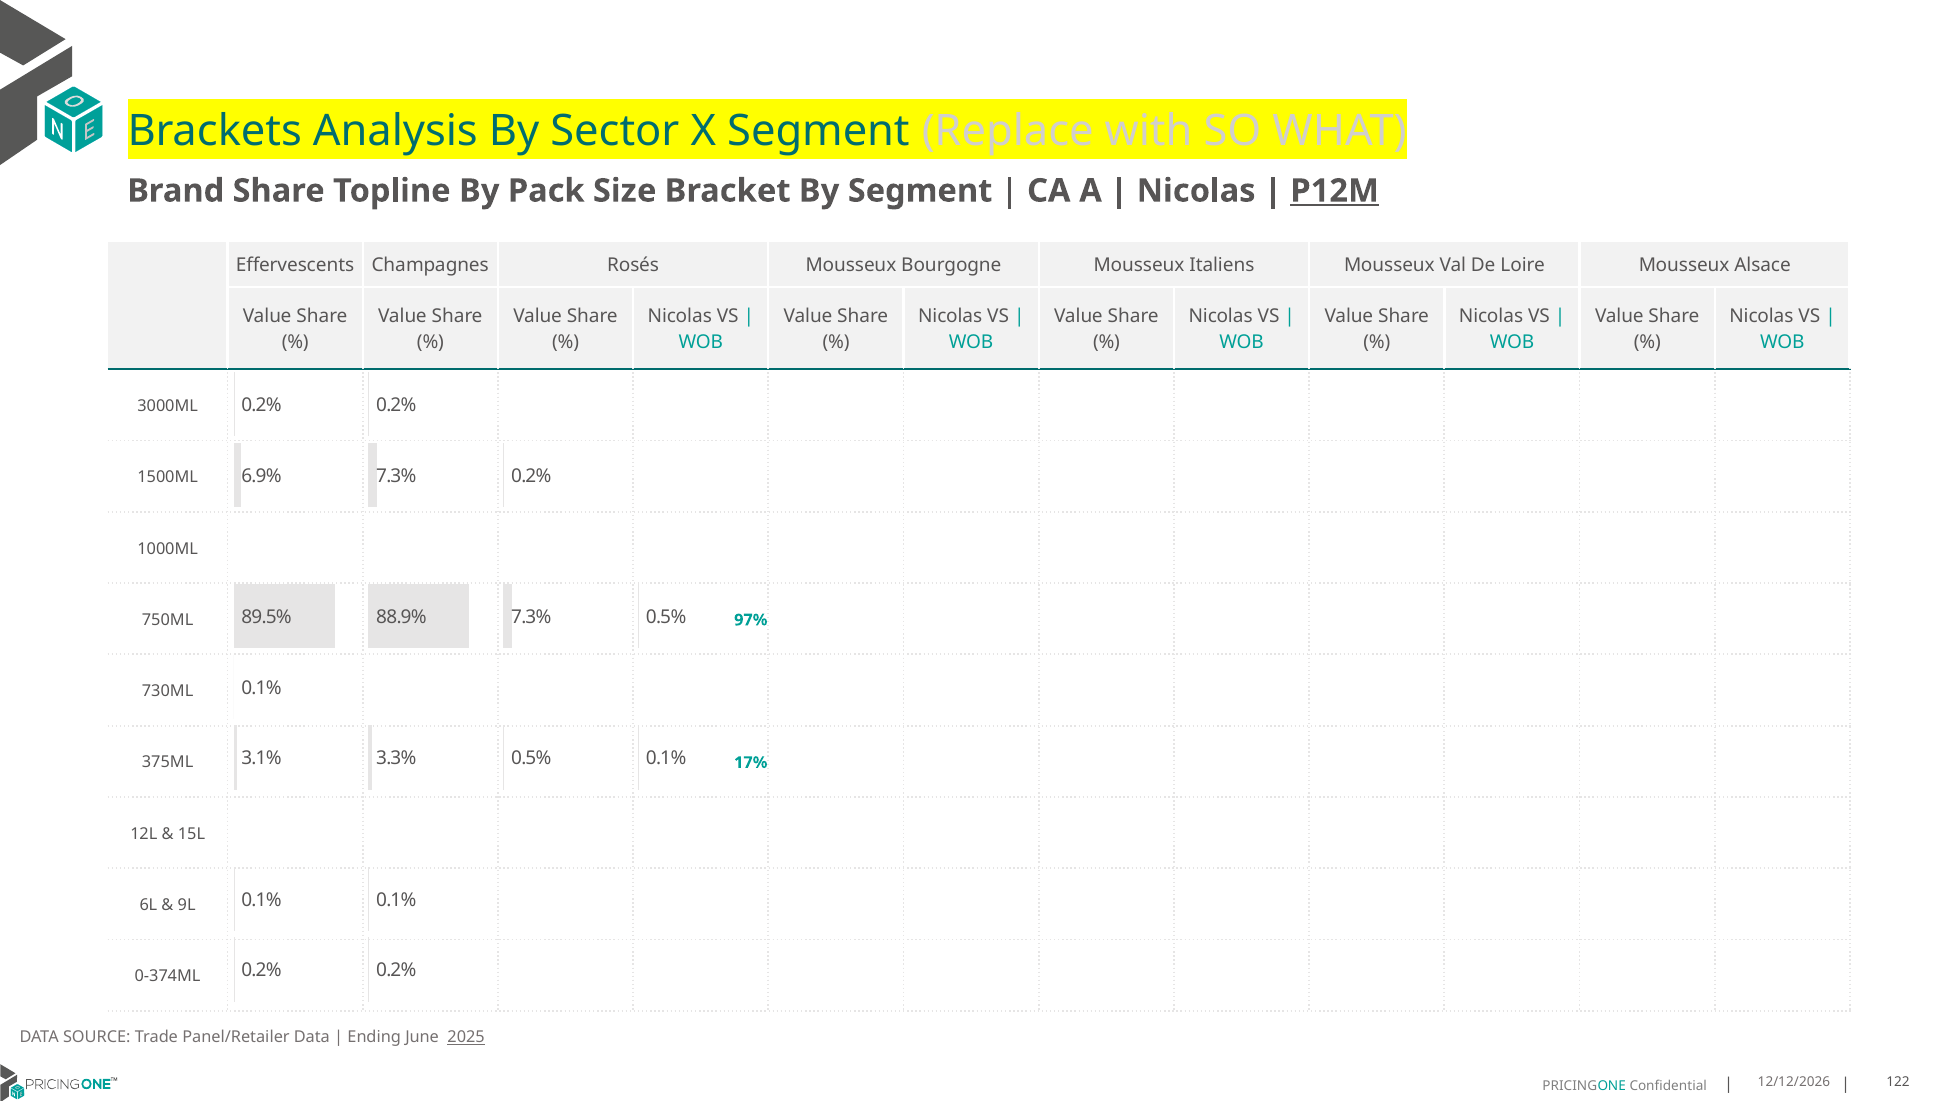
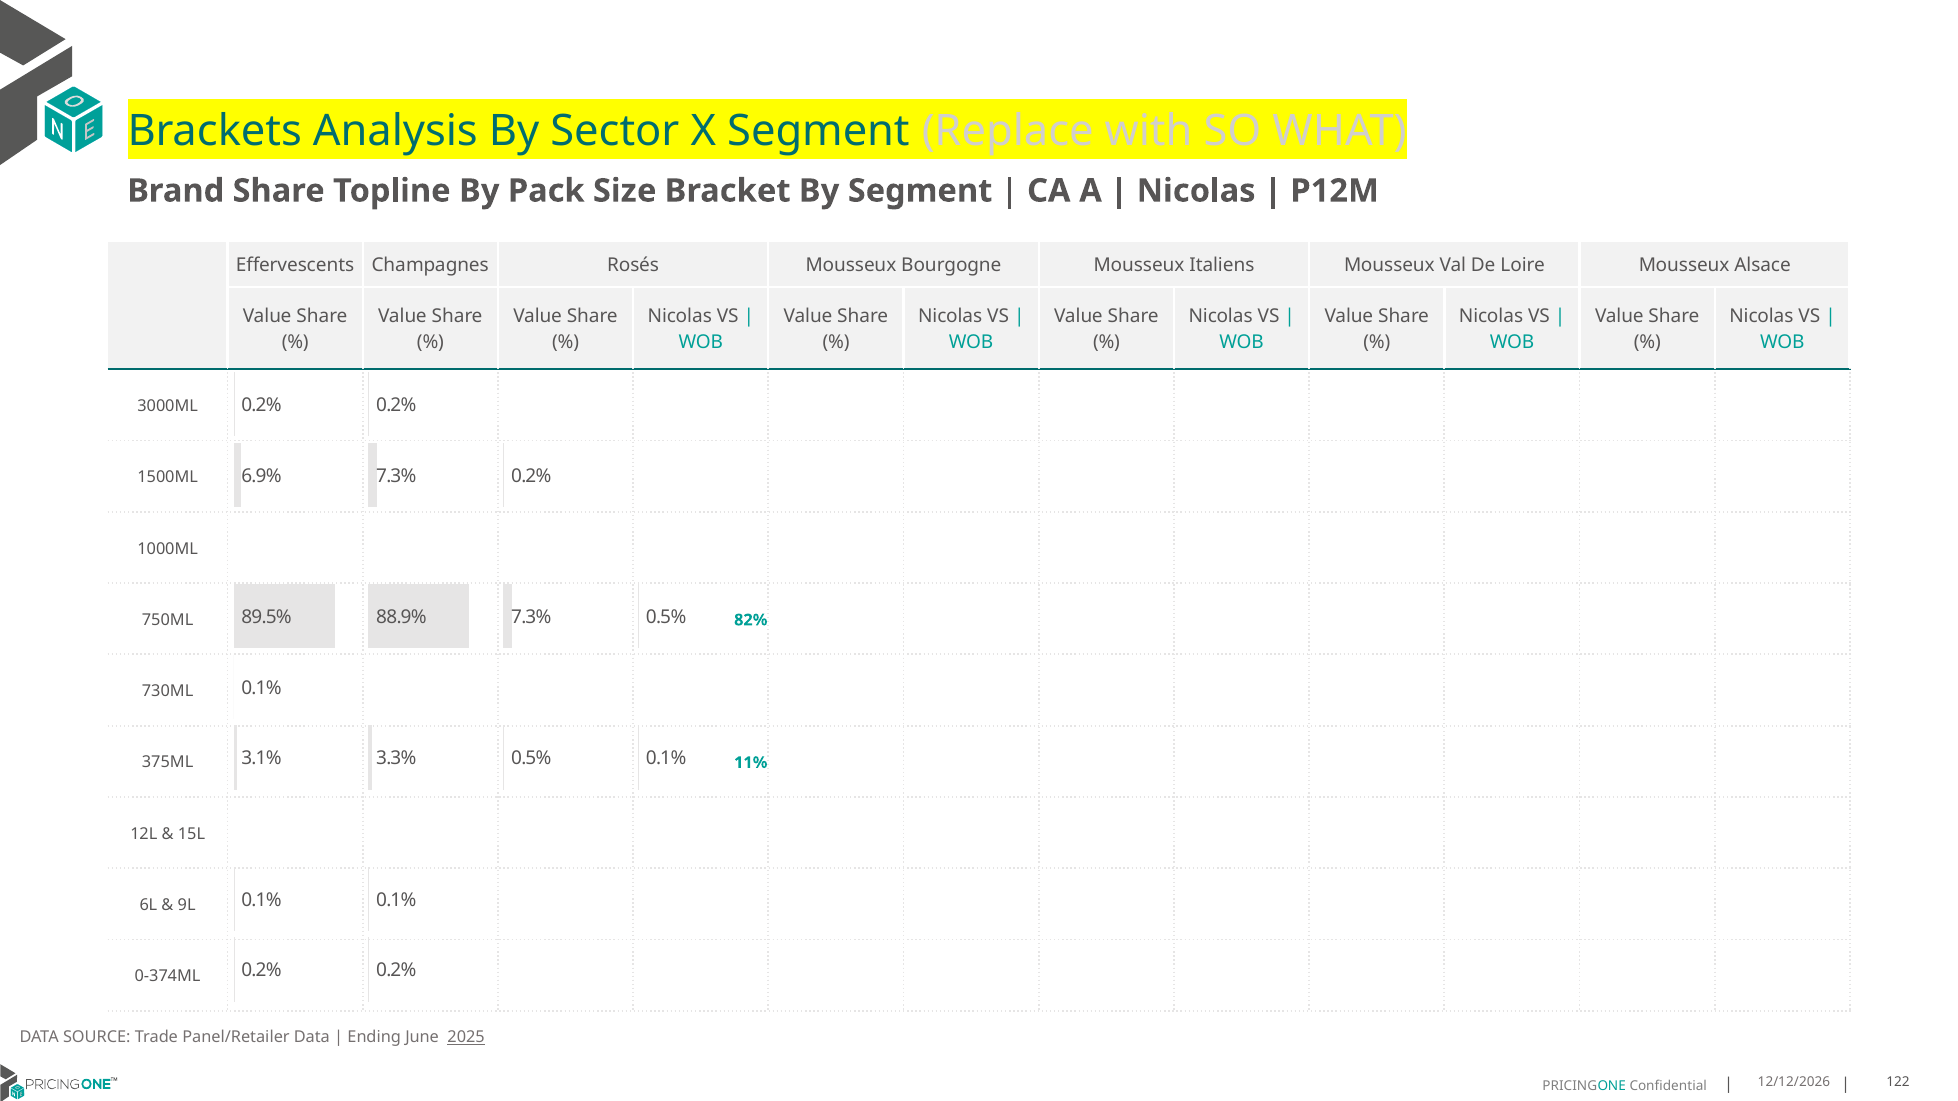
P12M underline: present -> none
97%: 97% -> 82%
17%: 17% -> 11%
